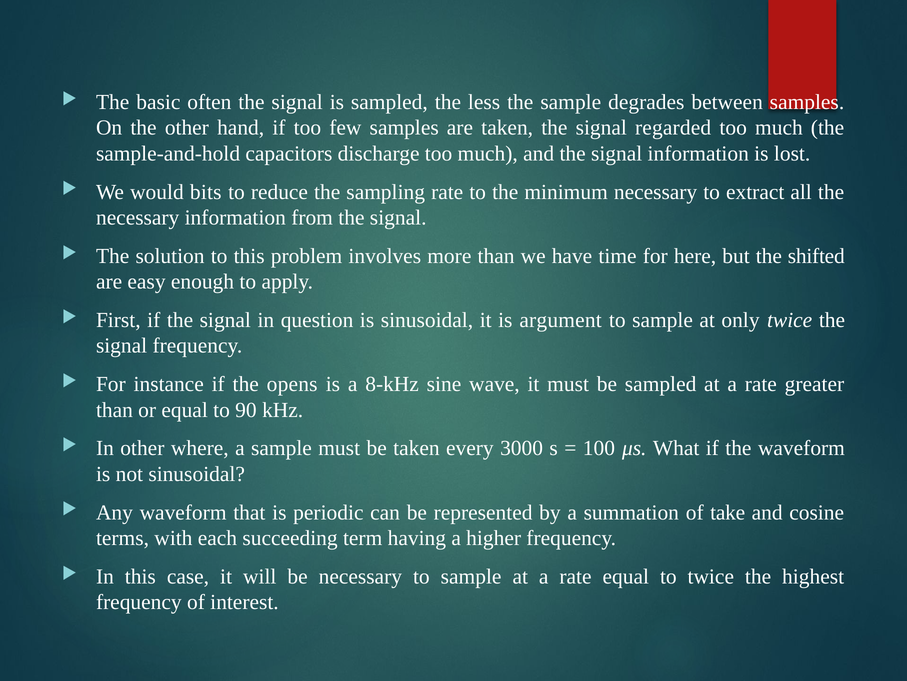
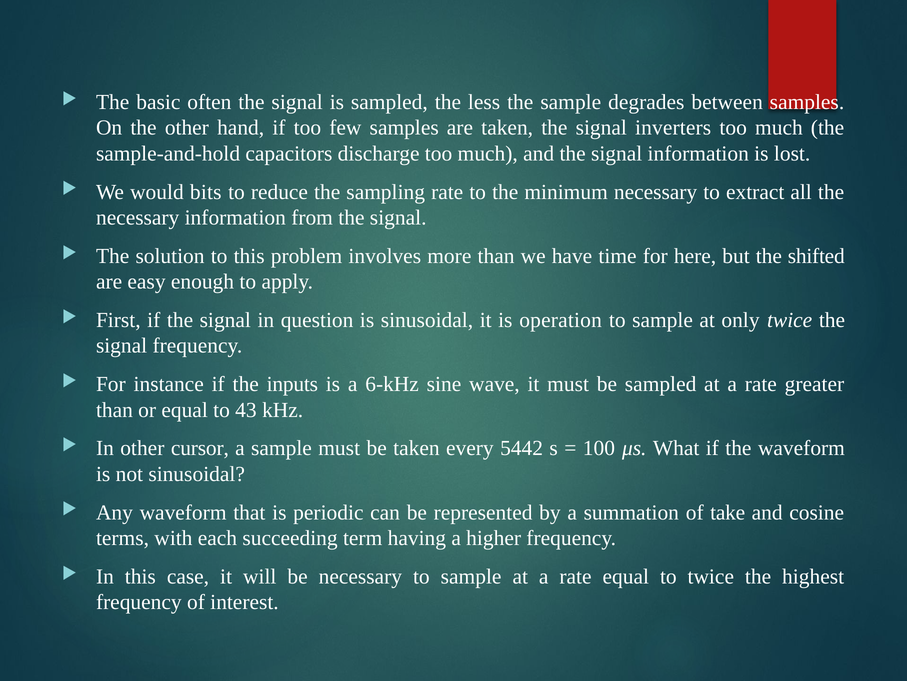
regarded: regarded -> inverters
argument: argument -> operation
opens: opens -> inputs
8-kHz: 8-kHz -> 6-kHz
90: 90 -> 43
where: where -> cursor
3000: 3000 -> 5442
